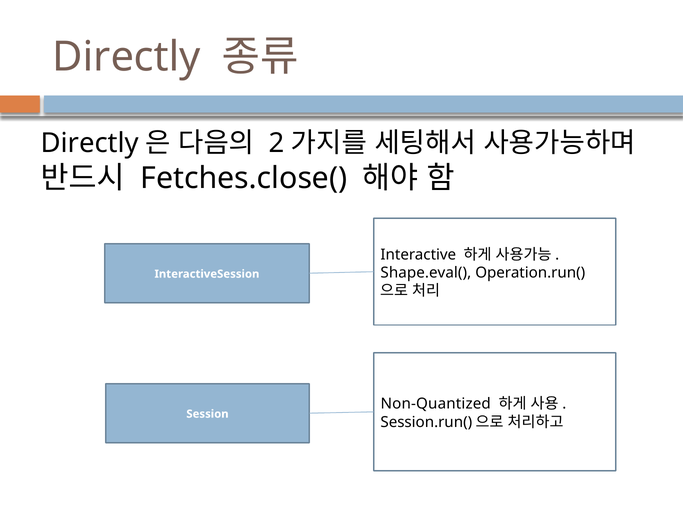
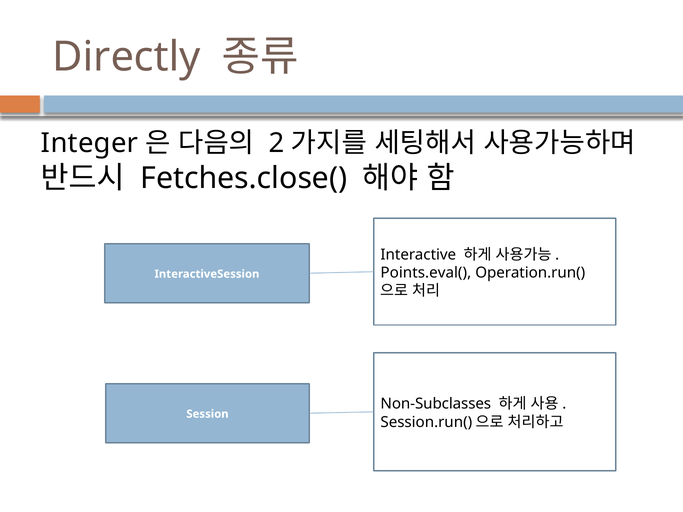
Directly at (90, 143): Directly -> Integer
Shape.eval(: Shape.eval( -> Points.eval(
Non-Quantized: Non-Quantized -> Non-Subclasses
